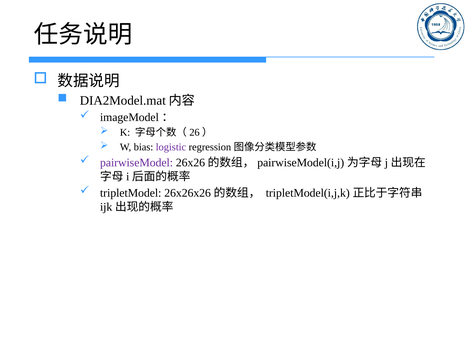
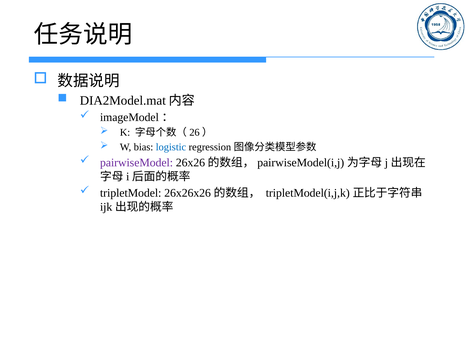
logistic colour: purple -> blue
